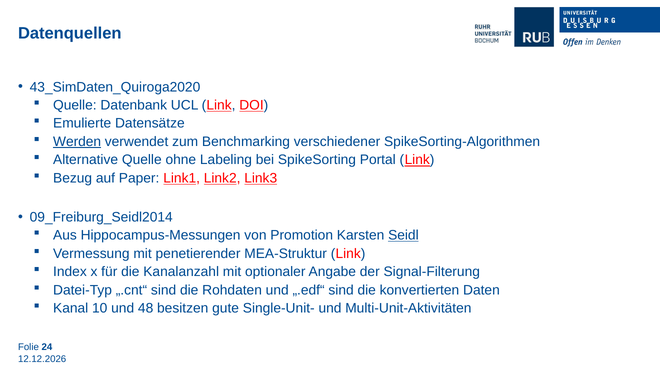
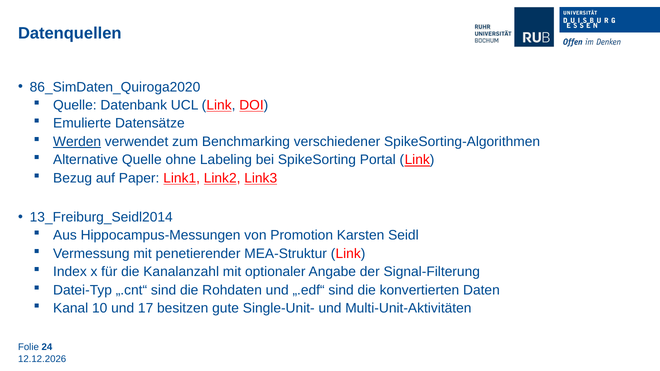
43_SimDaten_Quiroga2020: 43_SimDaten_Quiroga2020 -> 86_SimDaten_Quiroga2020
09_Freiburg_Seidl2014: 09_Freiburg_Seidl2014 -> 13_Freiburg_Seidl2014
Seidl underline: present -> none
48: 48 -> 17
